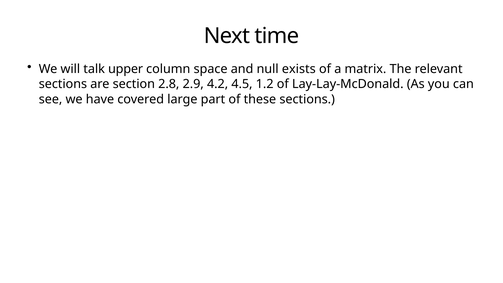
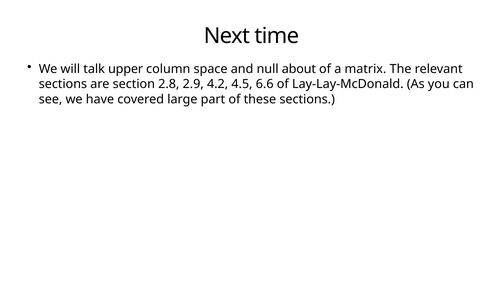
exists: exists -> about
1.2: 1.2 -> 6.6
